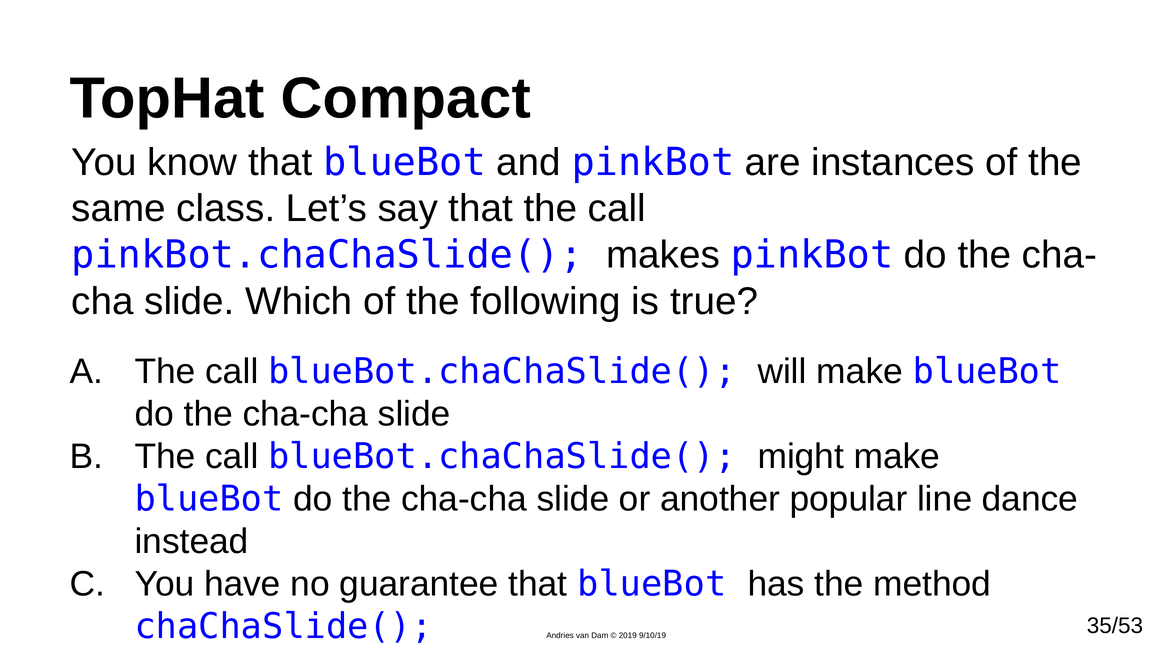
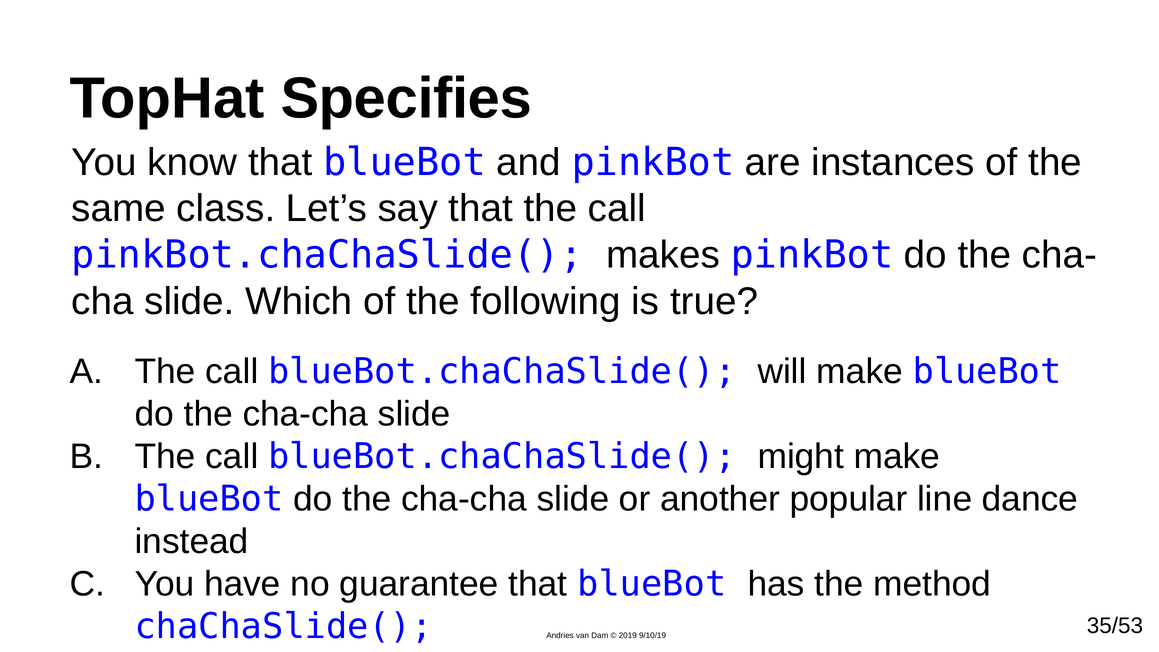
Compact: Compact -> Specifies
